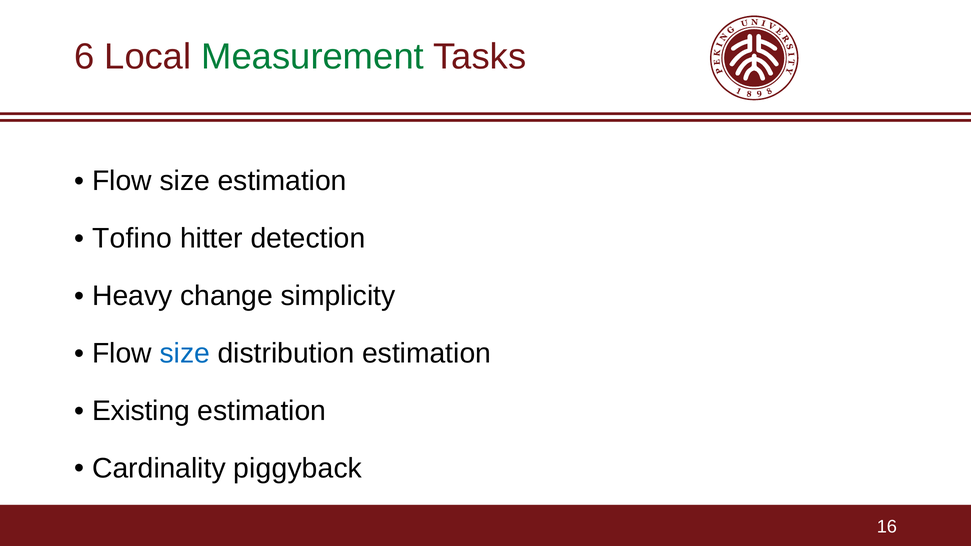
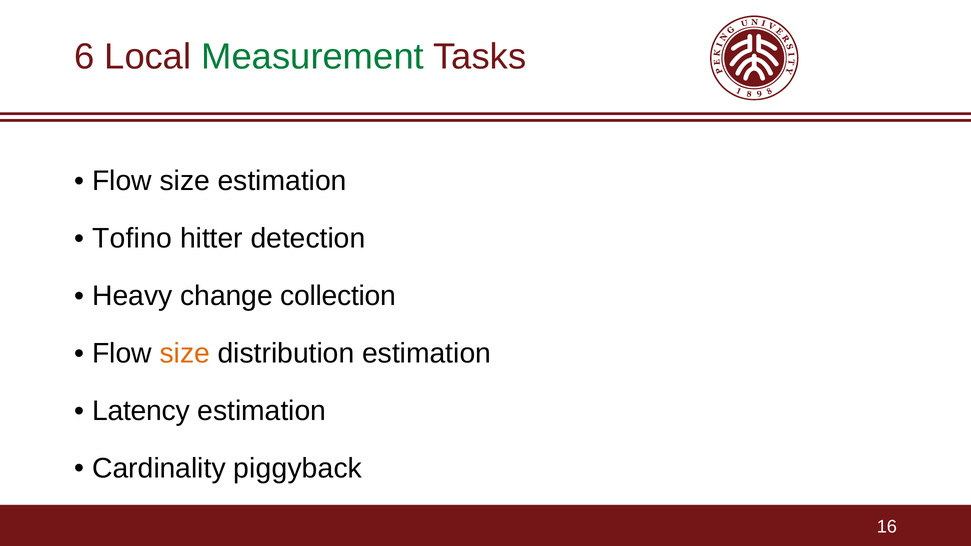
simplicity: simplicity -> collection
size at (185, 353) colour: blue -> orange
Existing: Existing -> Latency
